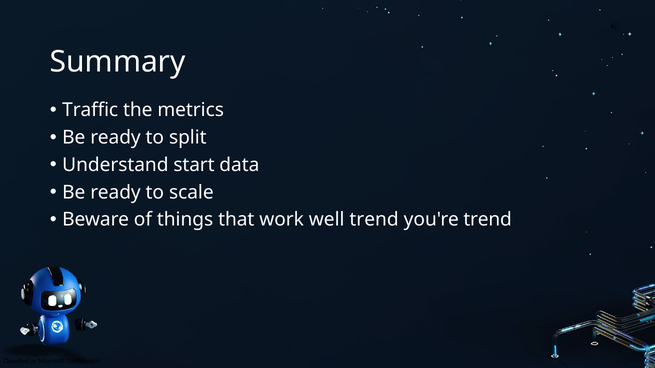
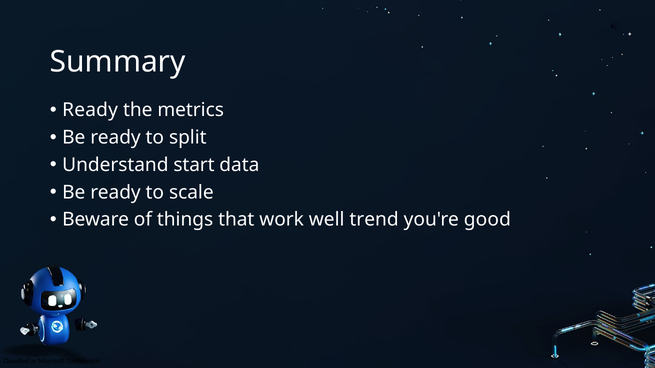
Traffic at (90, 110): Traffic -> Ready
you're trend: trend -> good
